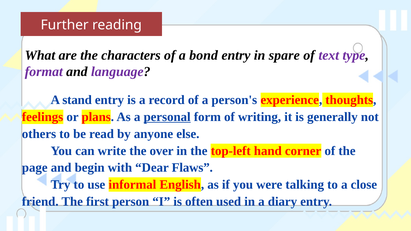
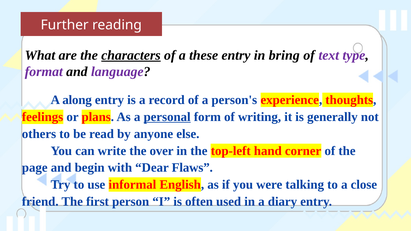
characters underline: none -> present
bond: bond -> these
spare: spare -> bring
stand: stand -> along
